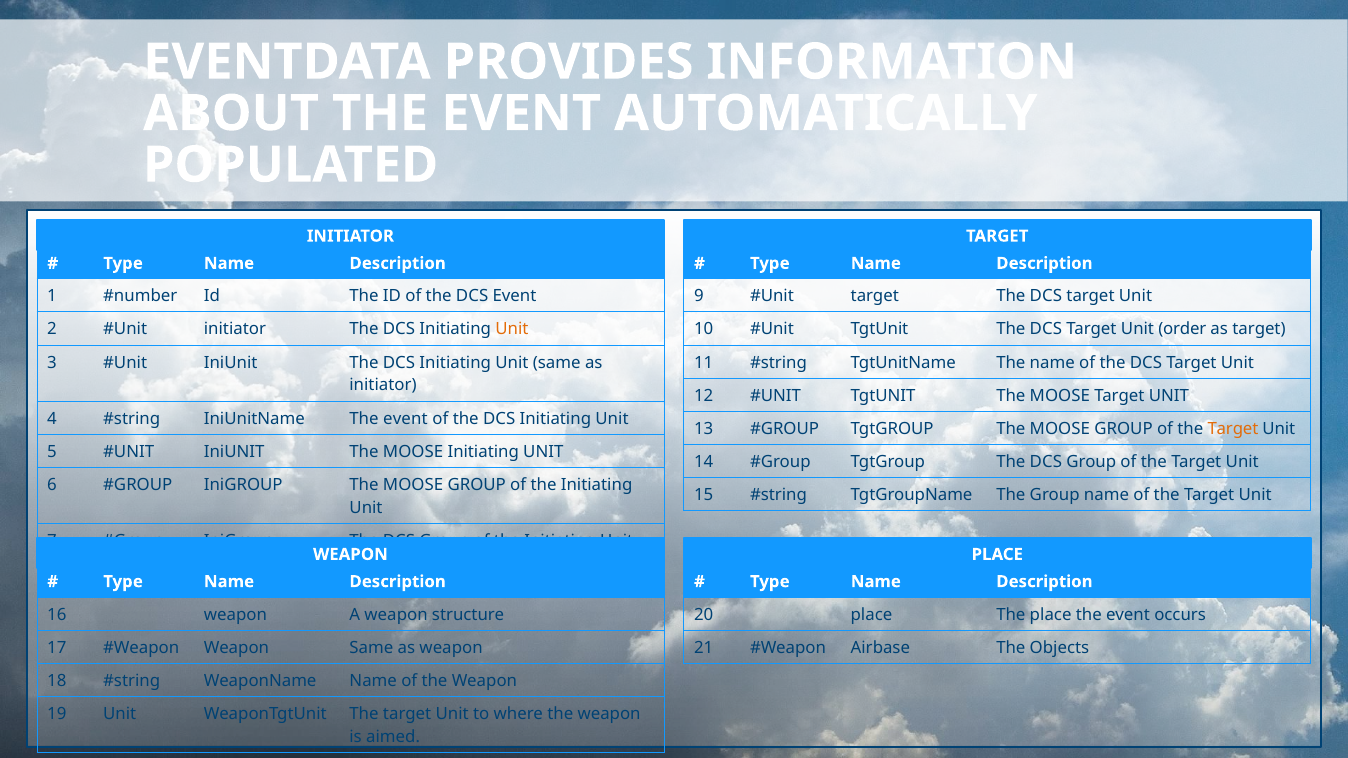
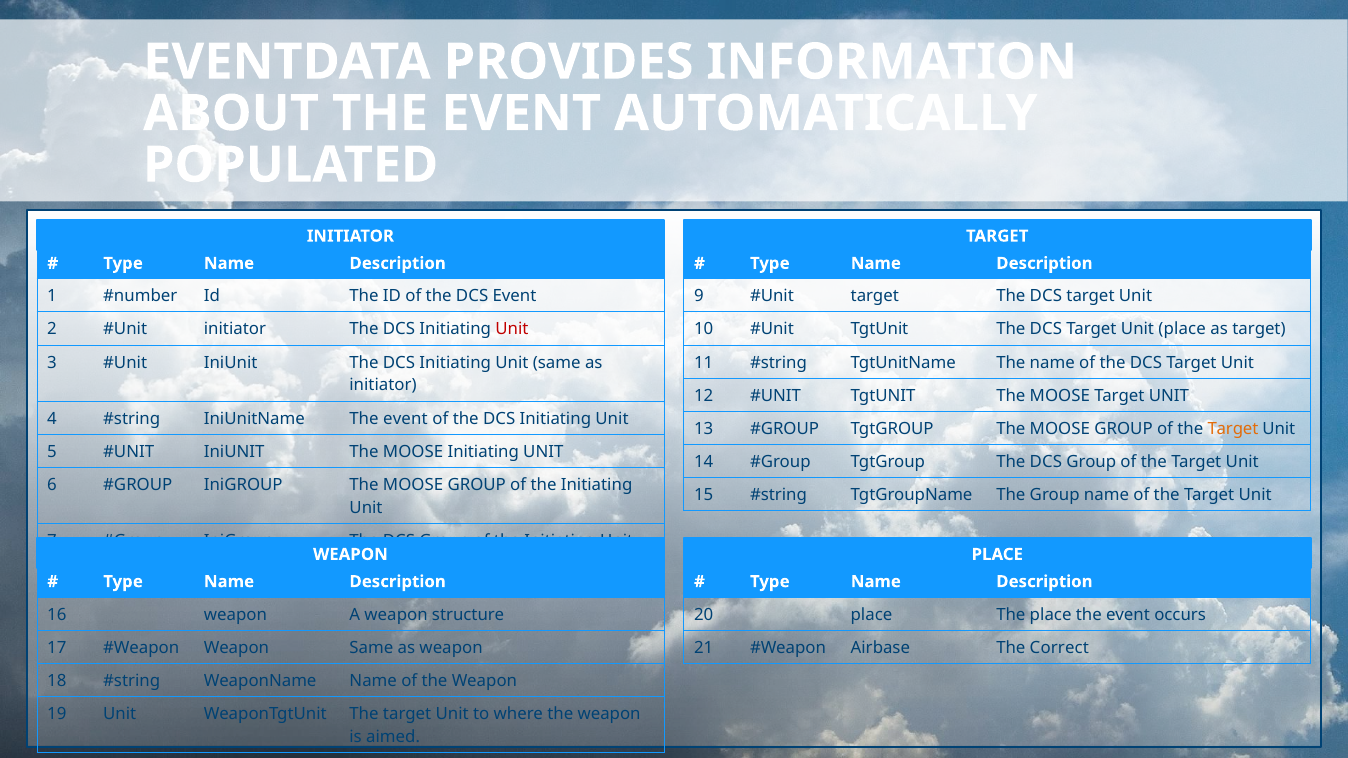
Unit at (512, 330) colour: orange -> red
Unit order: order -> place
Objects: Objects -> Correct
